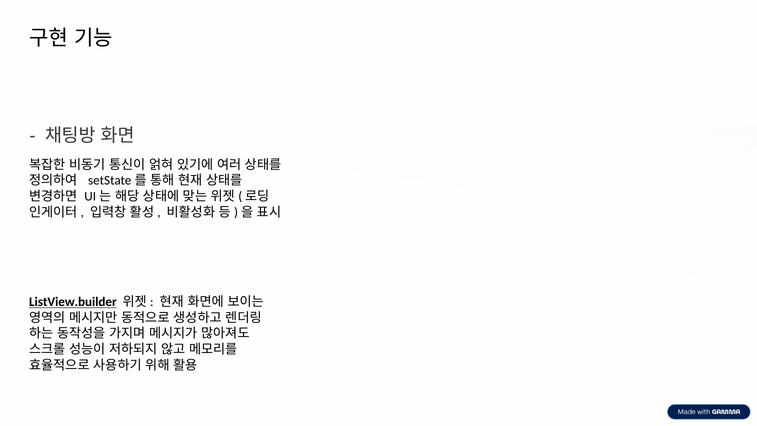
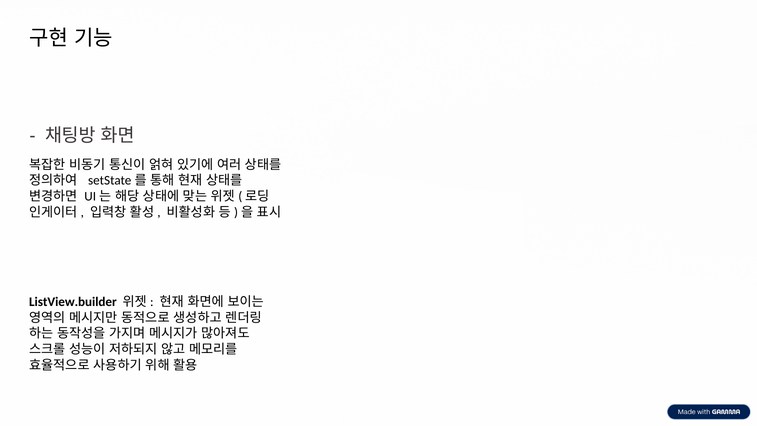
ListView.builder underline: present -> none
